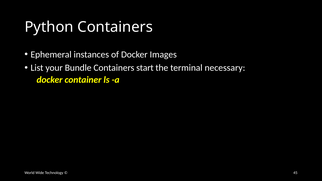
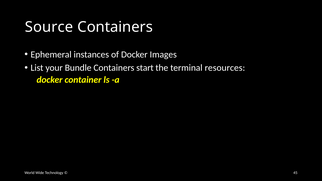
Python: Python -> Source
necessary: necessary -> resources
